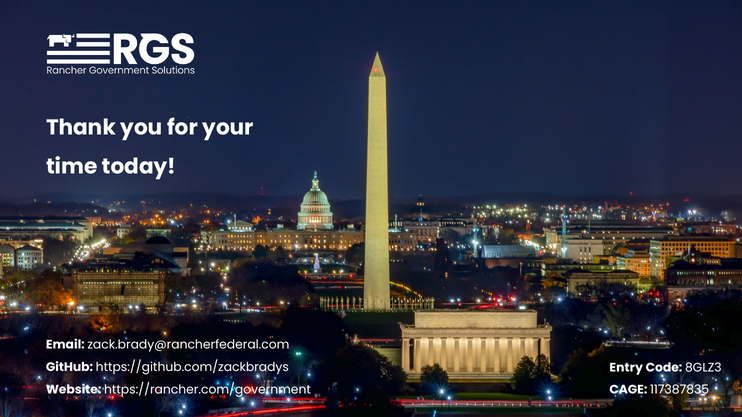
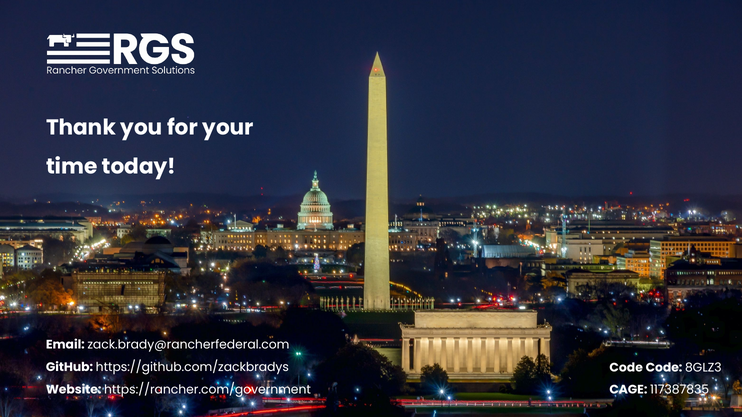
Entry at (626, 368): Entry -> Code
